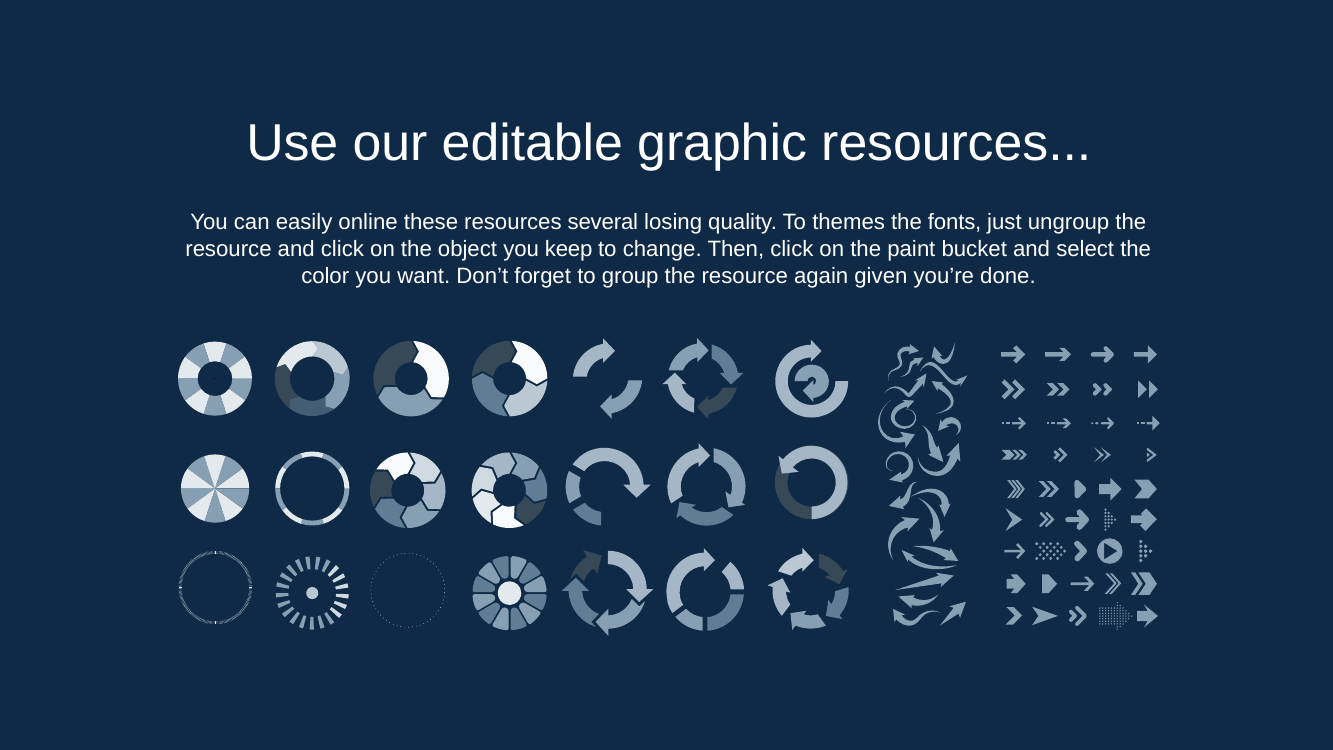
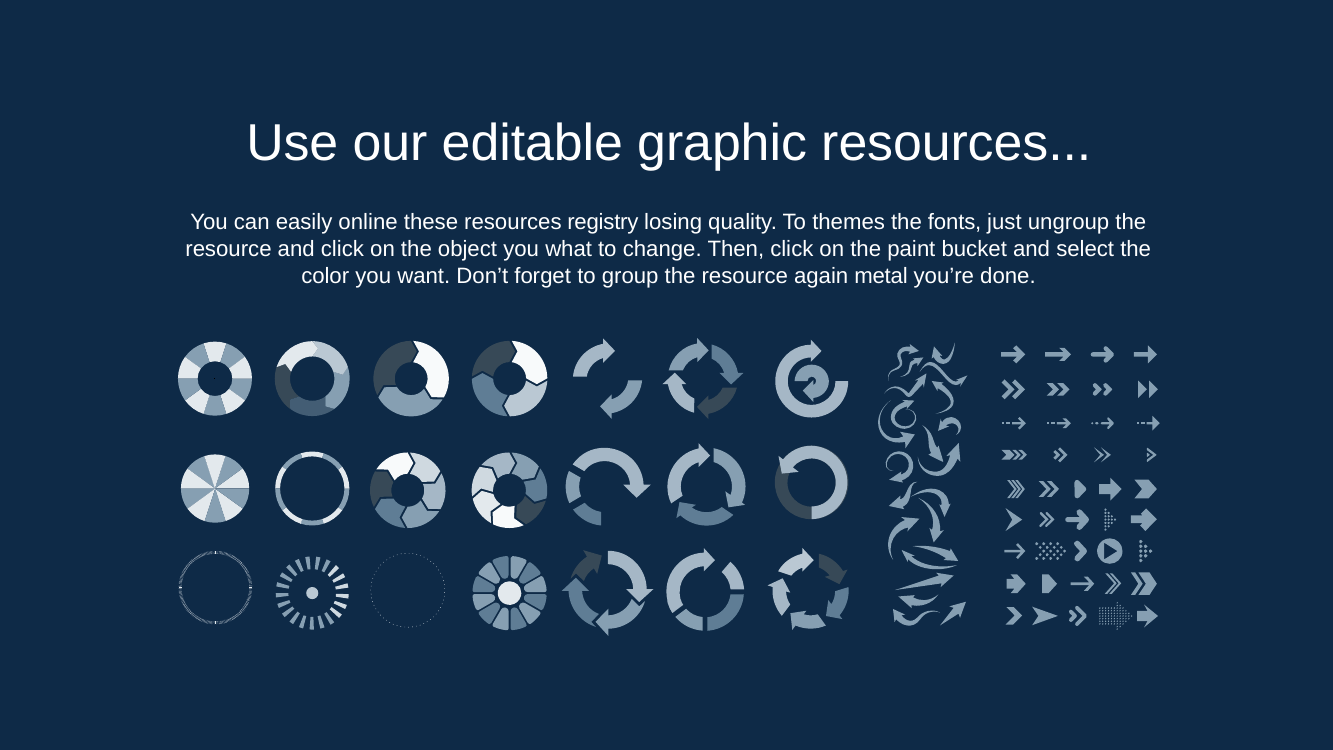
several: several -> registry
keep: keep -> what
given: given -> metal
